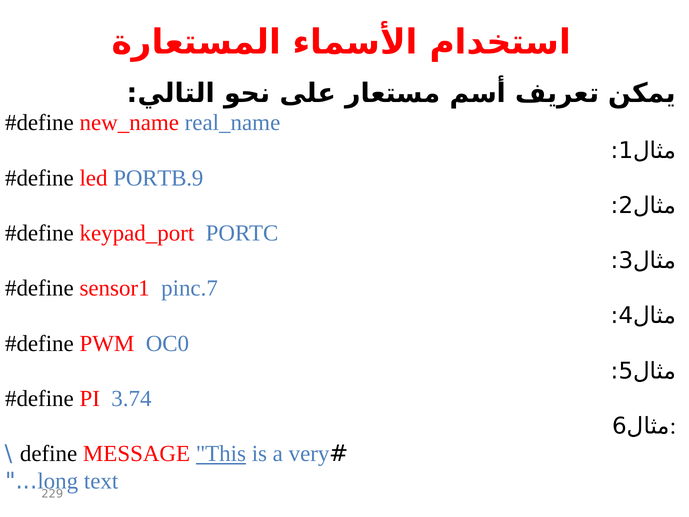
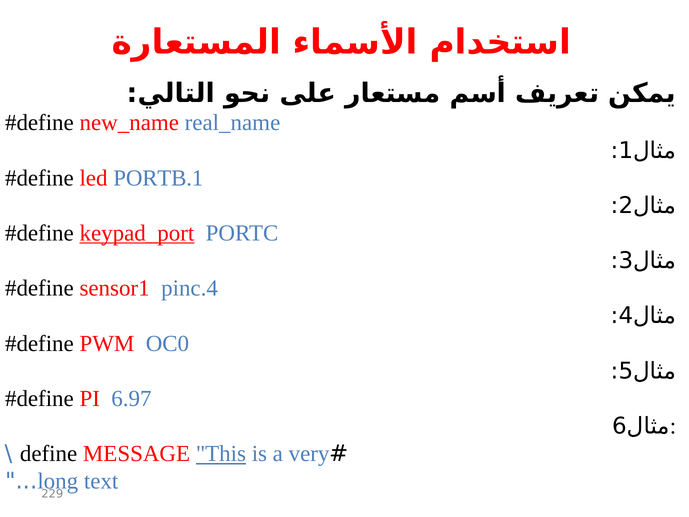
PORTB.9: PORTB.9 -> PORTB.1
keypad_port underline: none -> present
pinc.7: pinc.7 -> pinc.4
3.74: 3.74 -> 6.97
